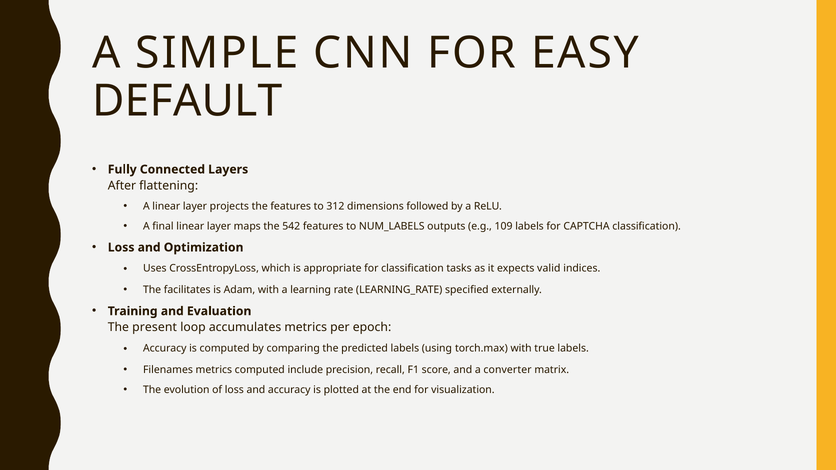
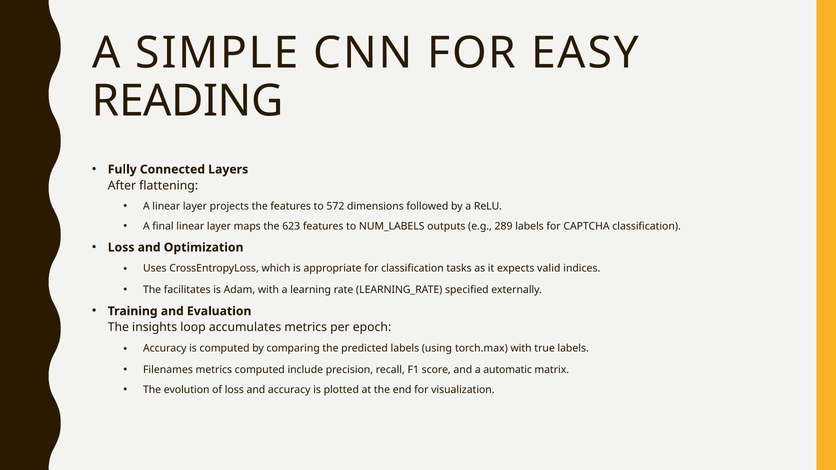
DEFAULT: DEFAULT -> READING
312: 312 -> 572
542: 542 -> 623
109: 109 -> 289
present: present -> insights
converter: converter -> automatic
